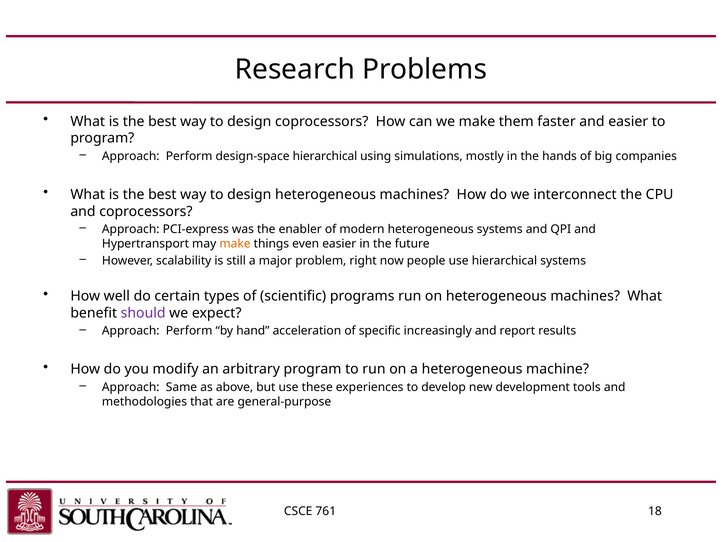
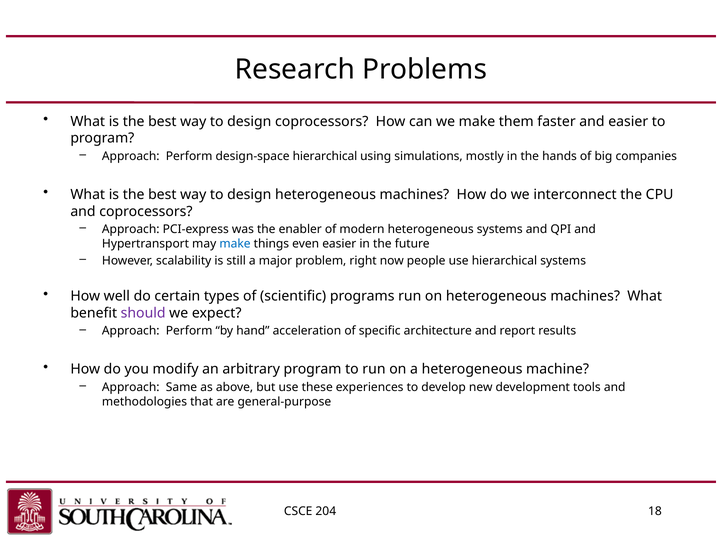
make at (235, 244) colour: orange -> blue
increasingly: increasingly -> architecture
761: 761 -> 204
